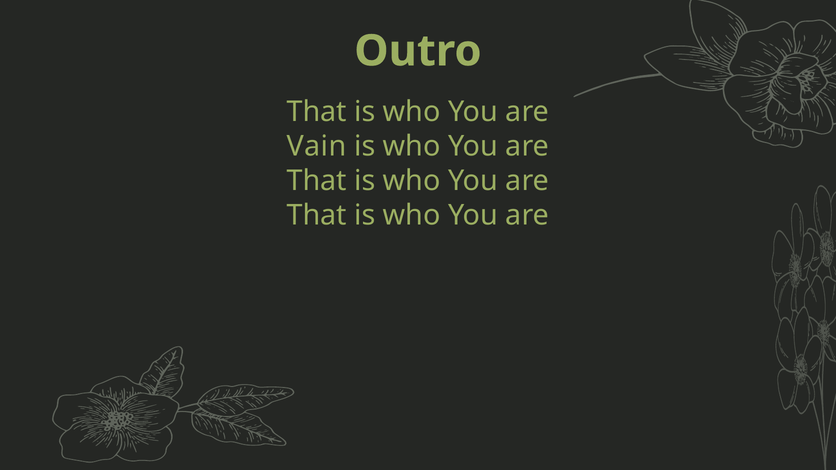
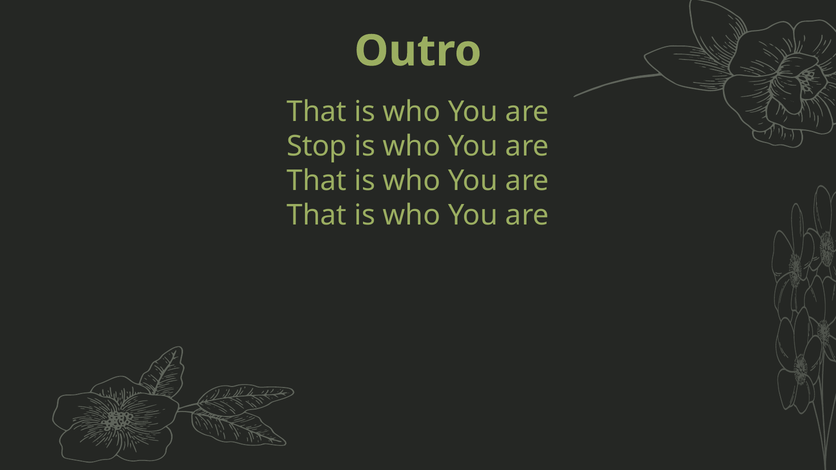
Vain: Vain -> Stop
